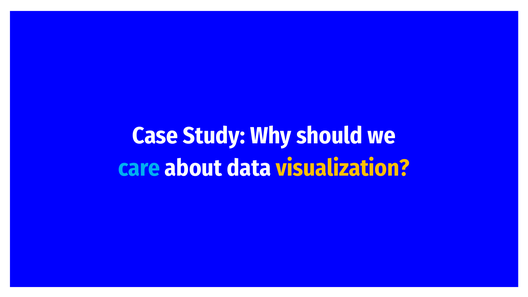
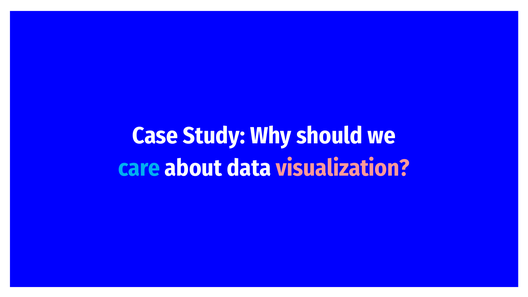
visualization colour: yellow -> pink
